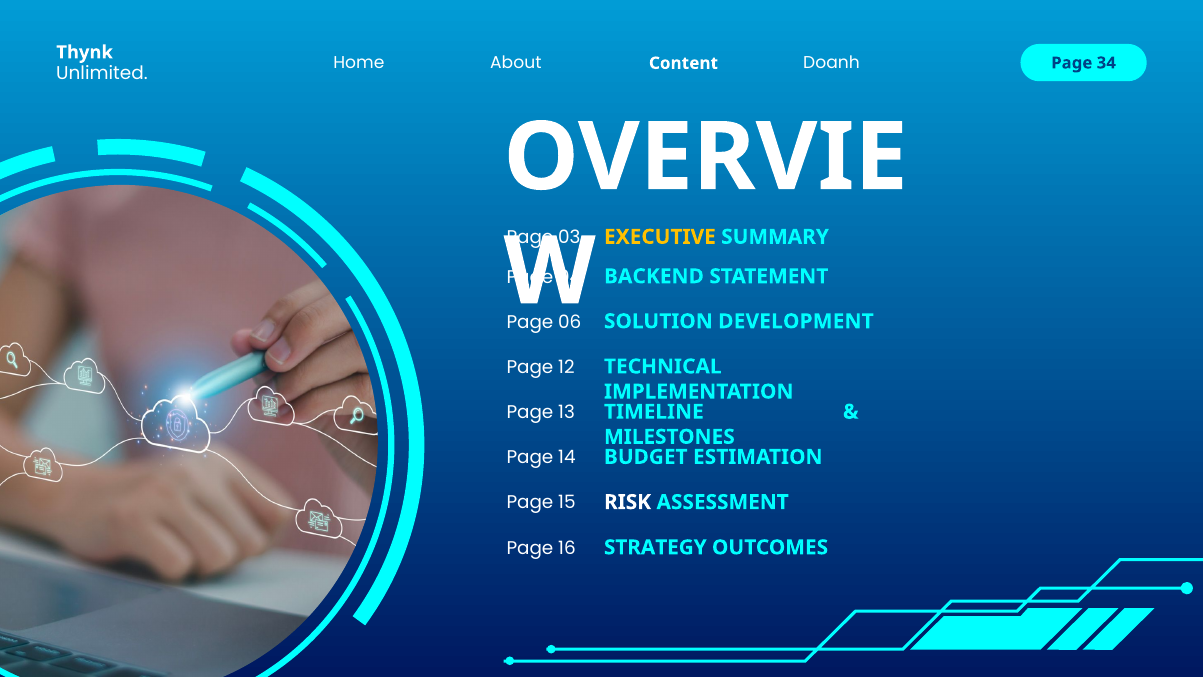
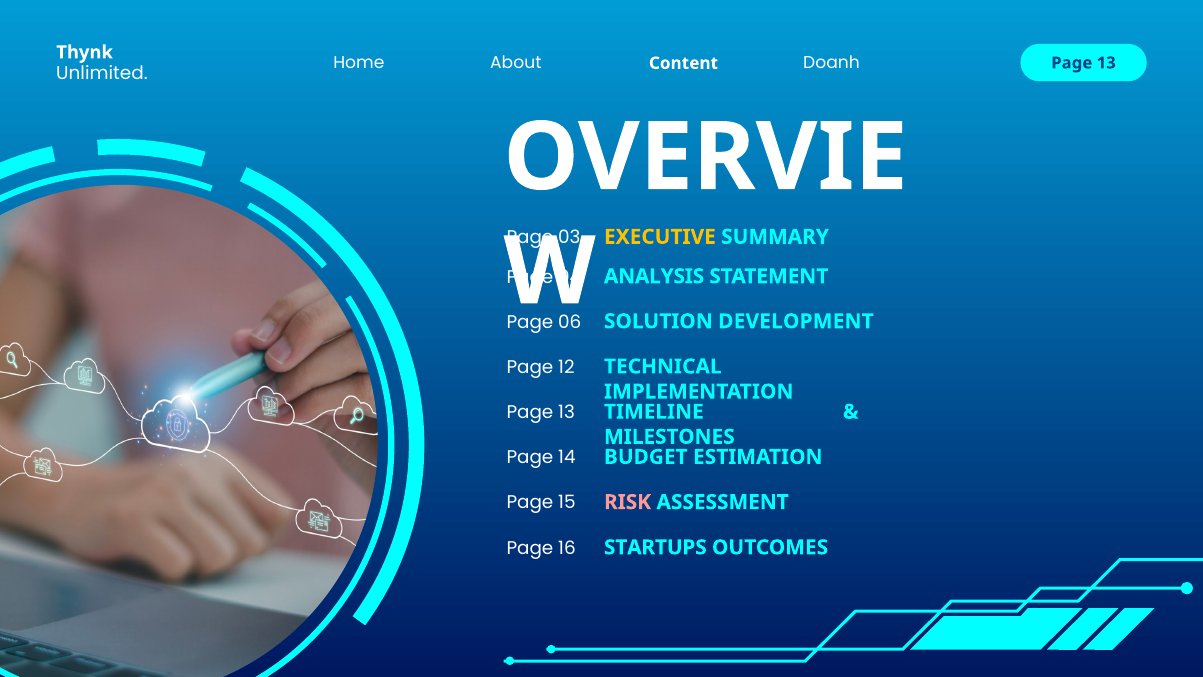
34 at (1106, 63): 34 -> 13
BACKEND: BACKEND -> ANALYSIS
RISK colour: white -> pink
STRATEGY: STRATEGY -> STARTUPS
